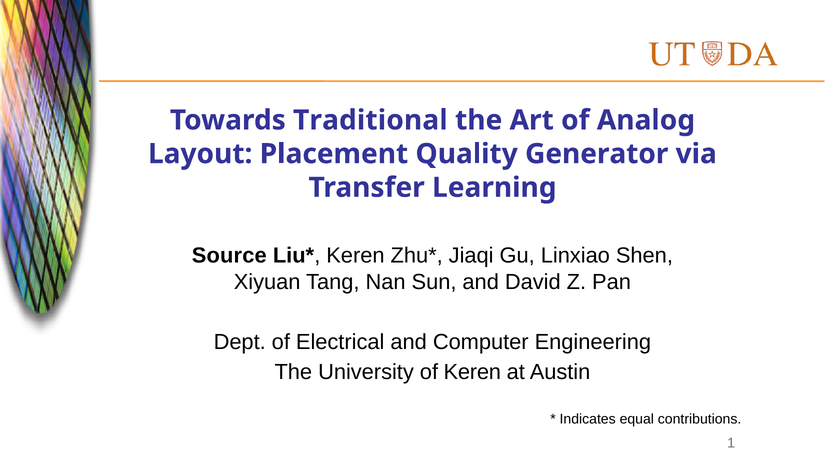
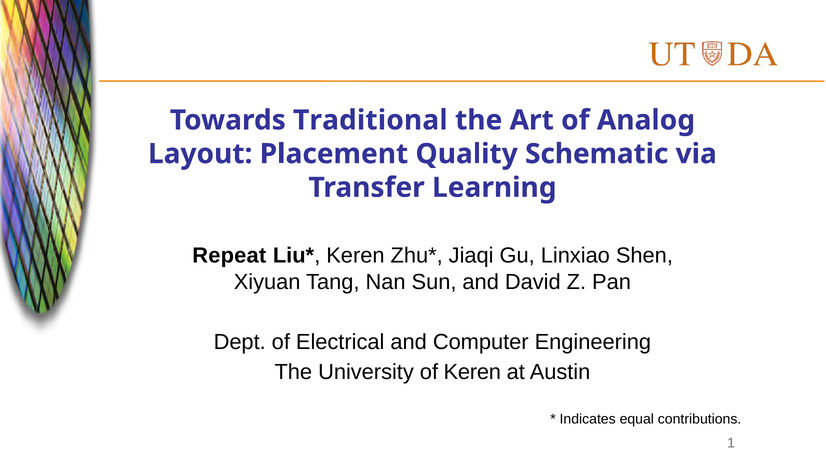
Generator: Generator -> Schematic
Source: Source -> Repeat
